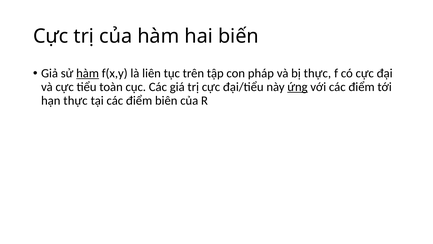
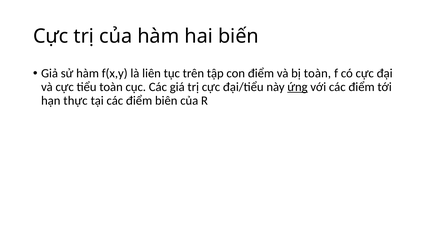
hàm at (88, 73) underline: present -> none
con pháp: pháp -> điểm
bị thực: thực -> toàn
